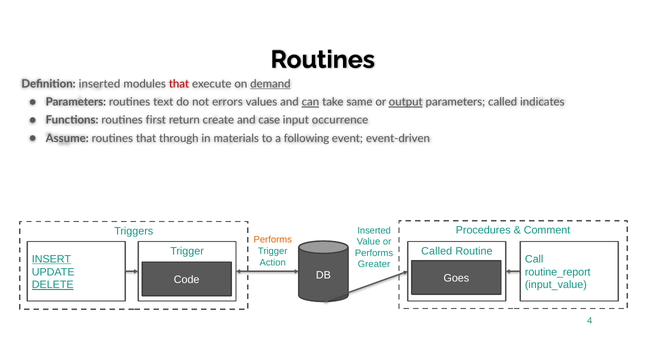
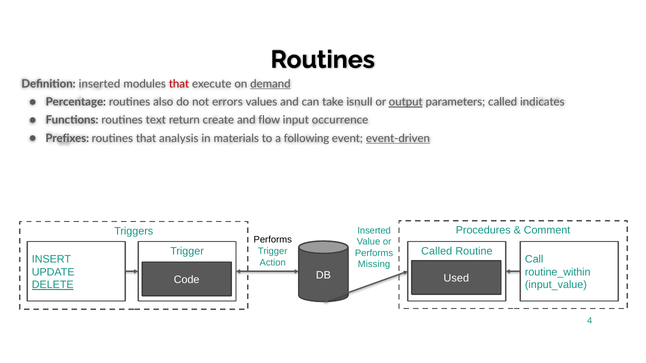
Parameters at (76, 102): Parameters -> Percentage
text: text -> also
can underline: present -> none
same: same -> isnull
first: first -> text
case: case -> flow
Assume: Assume -> Prefixes
through: through -> analysis
event-driven underline: none -> present
Performs at (273, 240) colour: orange -> black
INSERT underline: present -> none
Greater: Greater -> Missing
routine_report: routine_report -> routine_within
Goes: Goes -> Used
